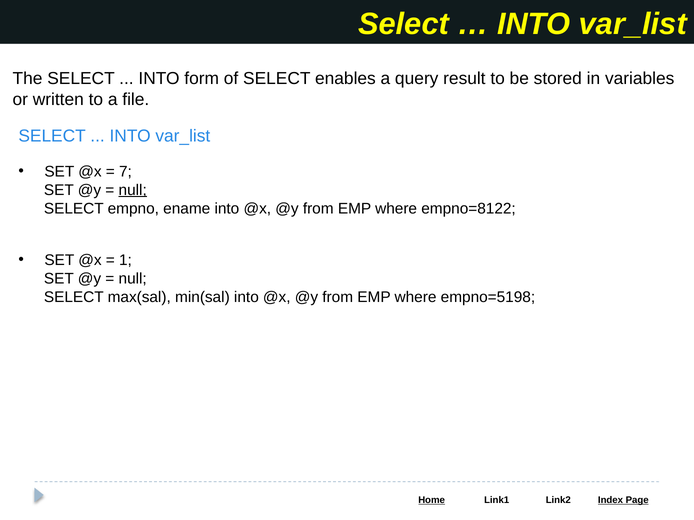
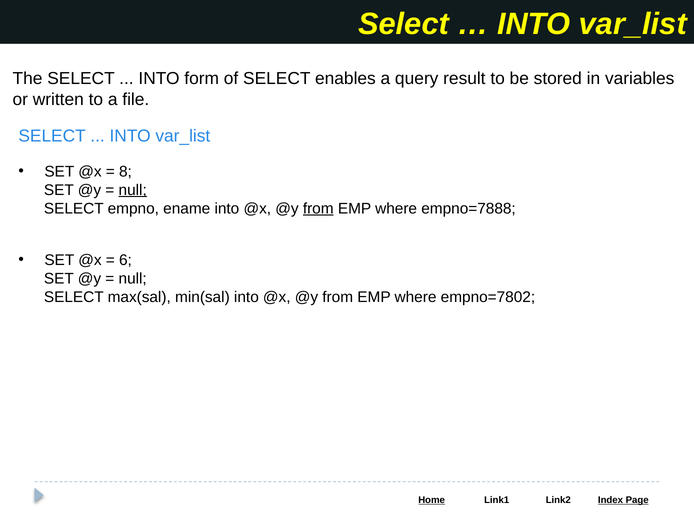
7: 7 -> 8
from at (318, 209) underline: none -> present
empno=8122: empno=8122 -> empno=7888
1: 1 -> 6
empno=5198: empno=5198 -> empno=7802
